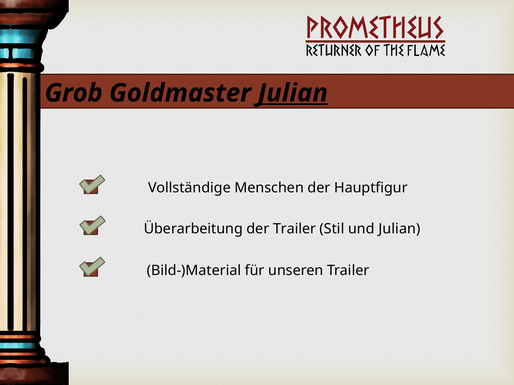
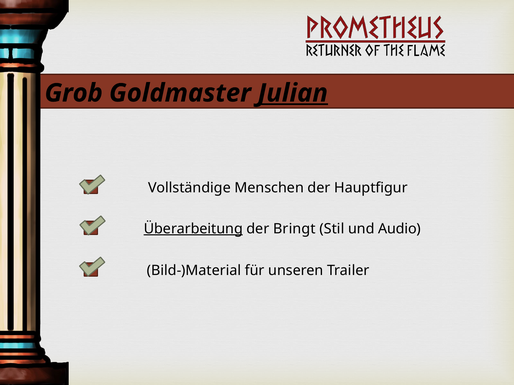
Überarbeitung underline: none -> present
der Trailer: Trailer -> Bringt
und Julian: Julian -> Audio
